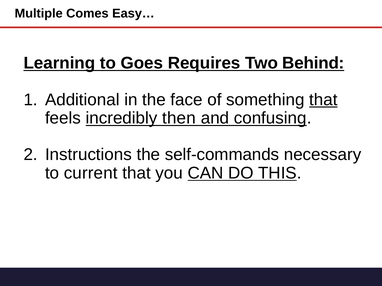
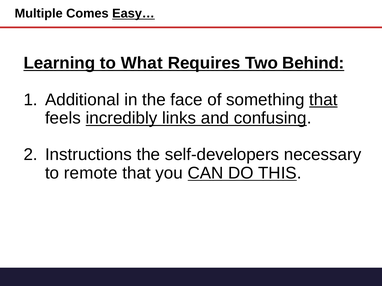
Easy… underline: none -> present
Goes: Goes -> What
then: then -> links
self-commands: self-commands -> self-developers
current: current -> remote
